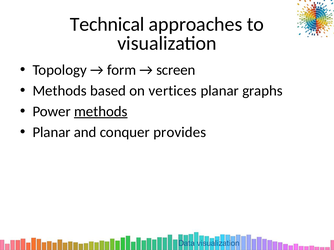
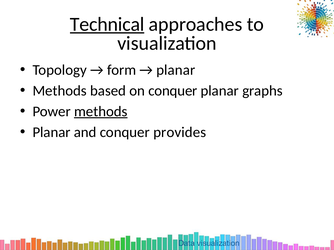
Technical underline: none -> present
screen at (176, 70): screen -> planar
on vertices: vertices -> conquer
